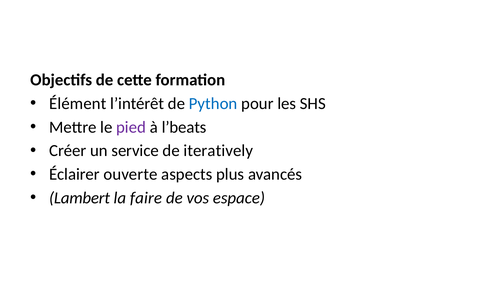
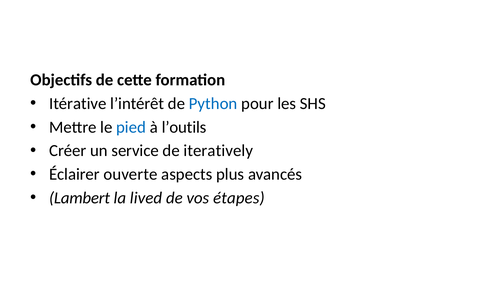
Élément: Élément -> Itérative
pied colour: purple -> blue
l’beats: l’beats -> l’outils
faire: faire -> lived
espace: espace -> étapes
